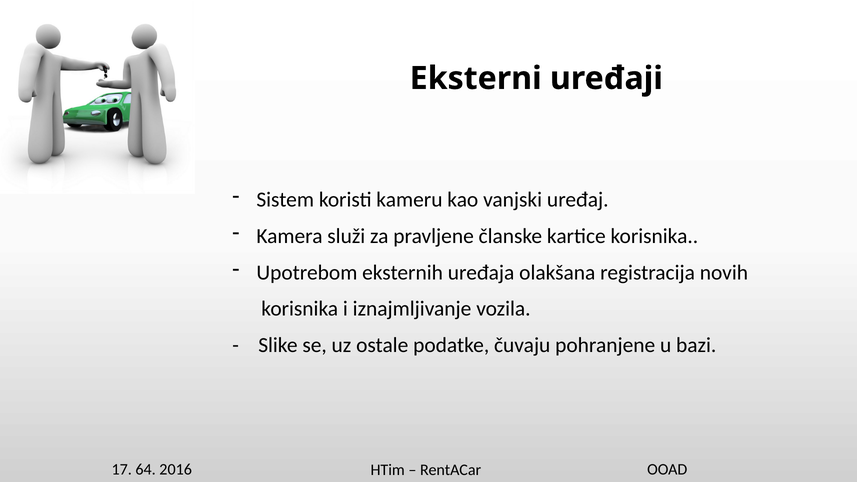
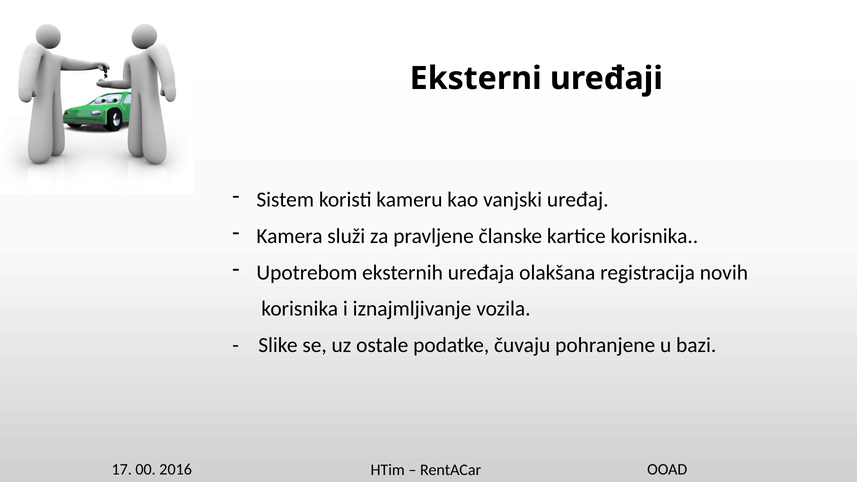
64: 64 -> 00
